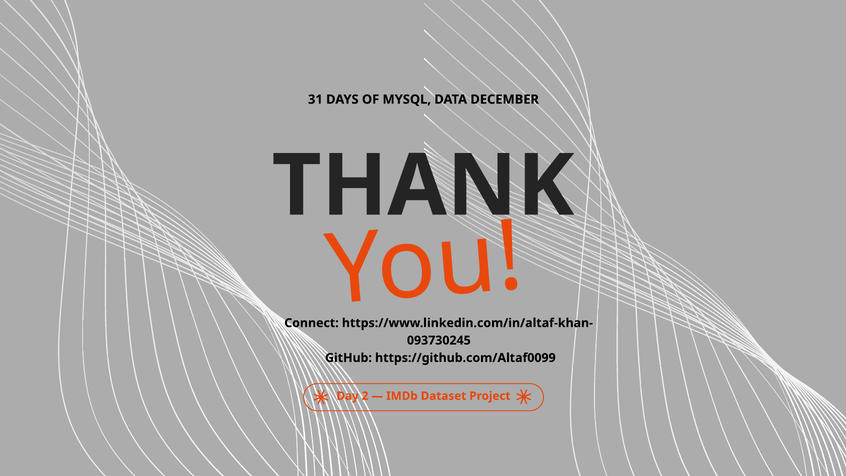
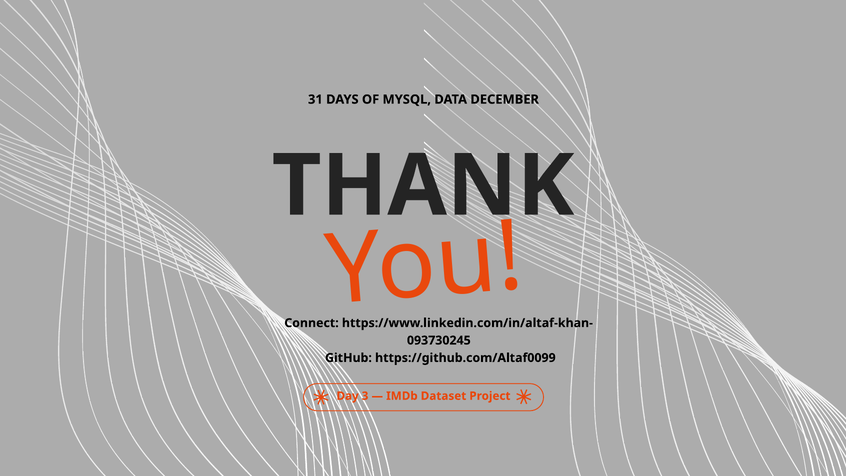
2: 2 -> 3
